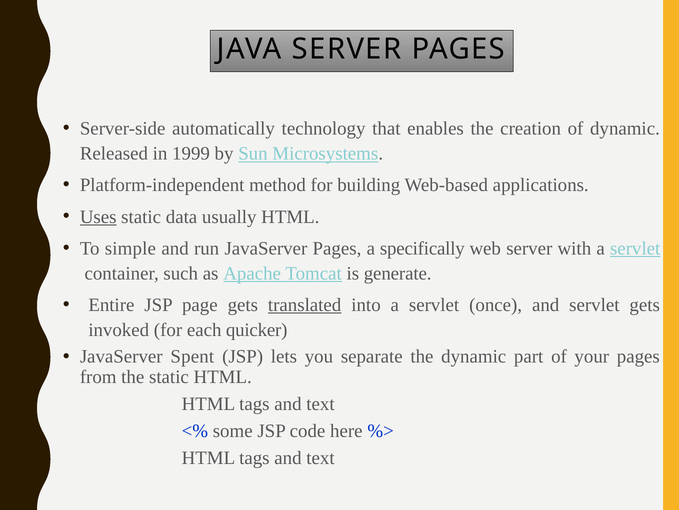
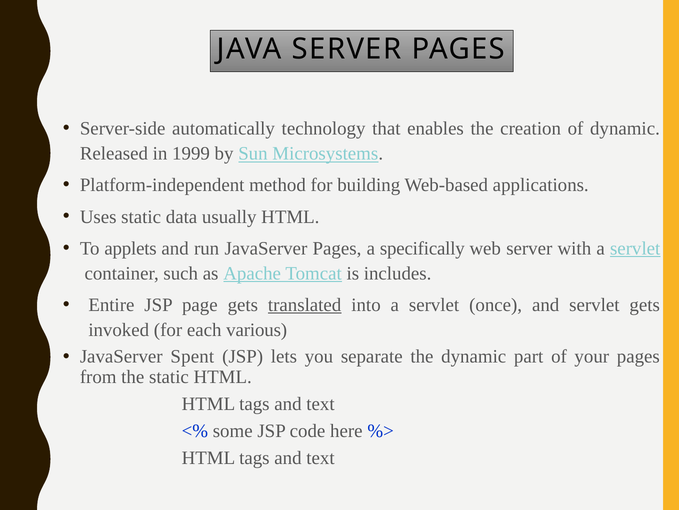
Uses underline: present -> none
simple: simple -> applets
generate: generate -> includes
quicker: quicker -> various
